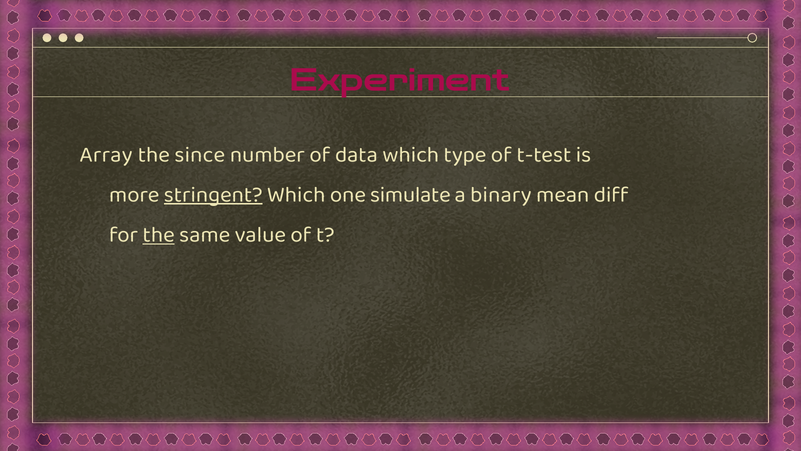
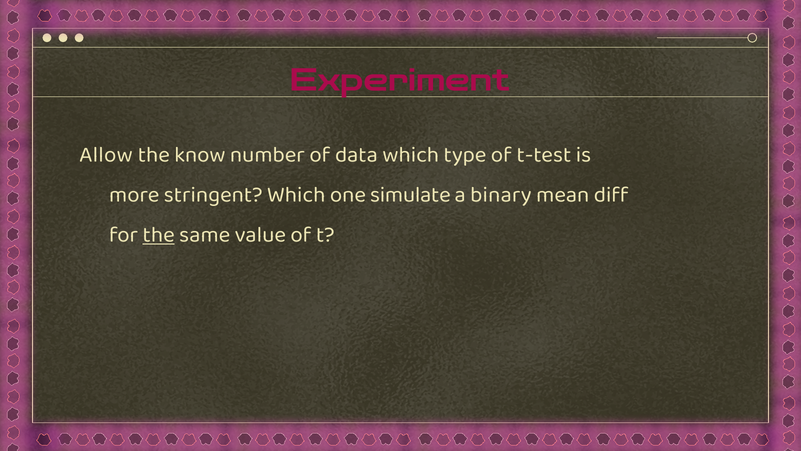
Array: Array -> Allow
since: since -> know
stringent underline: present -> none
